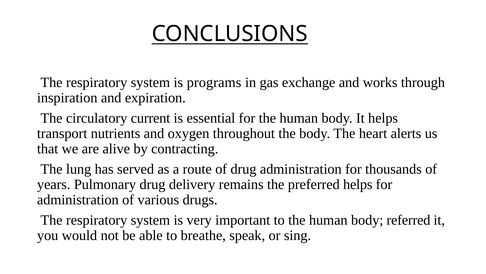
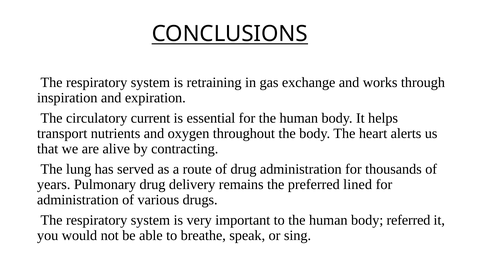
programs: programs -> retraining
preferred helps: helps -> lined
